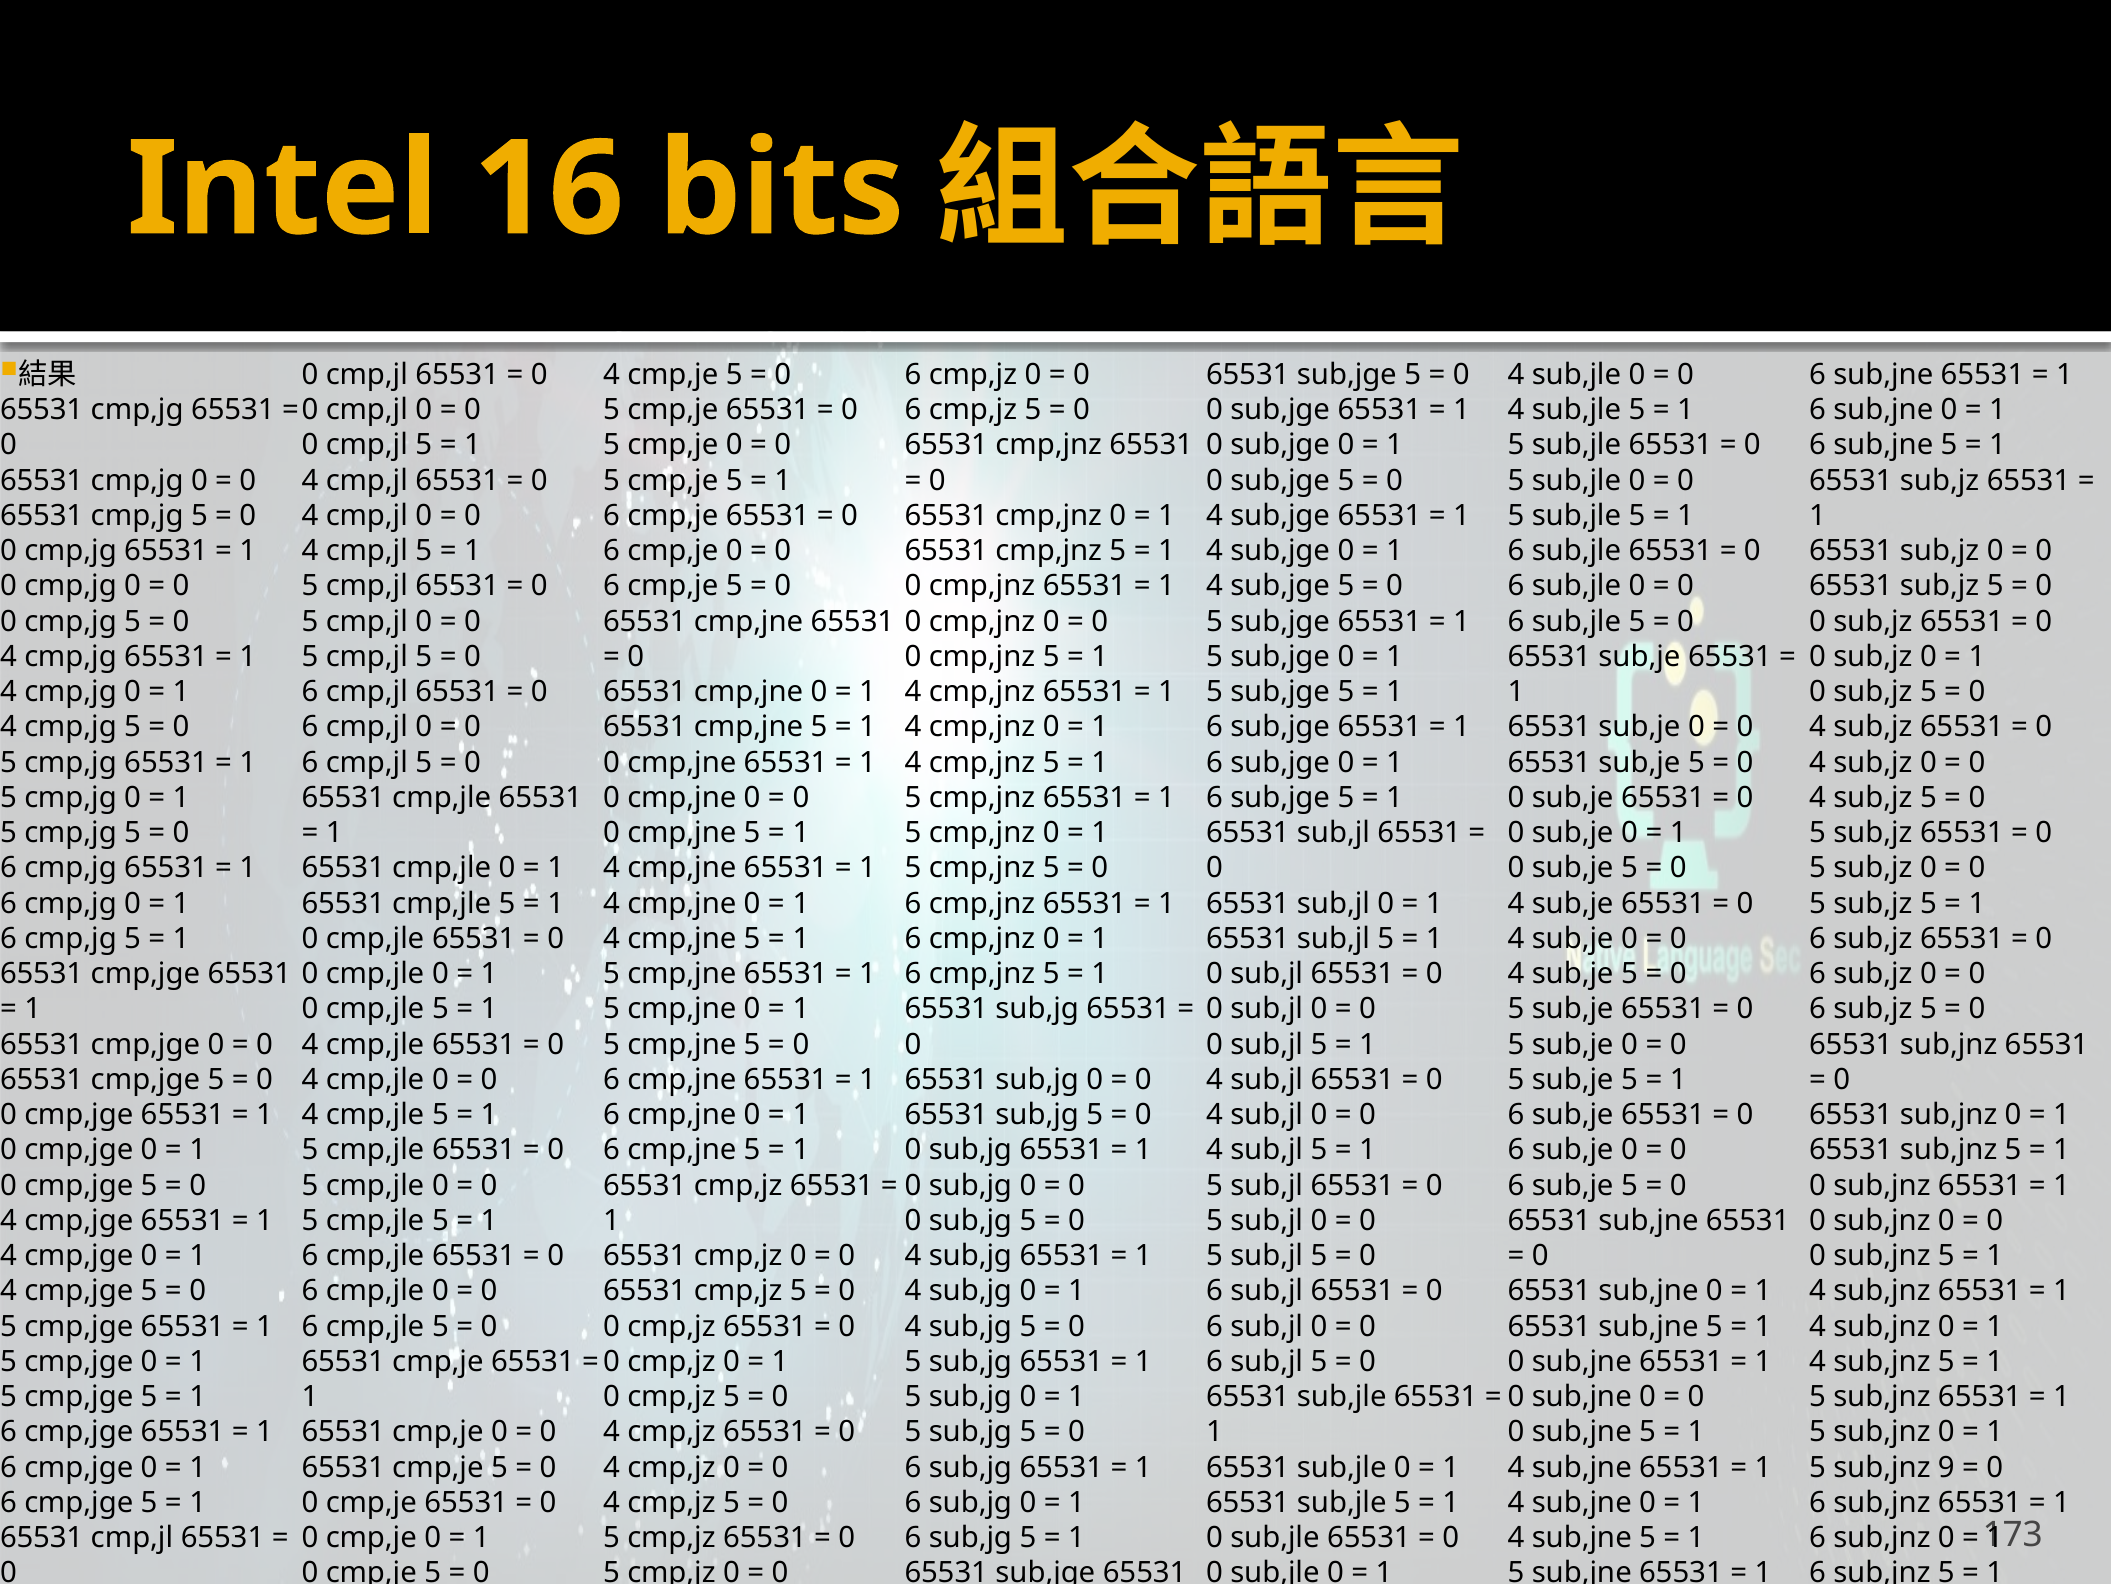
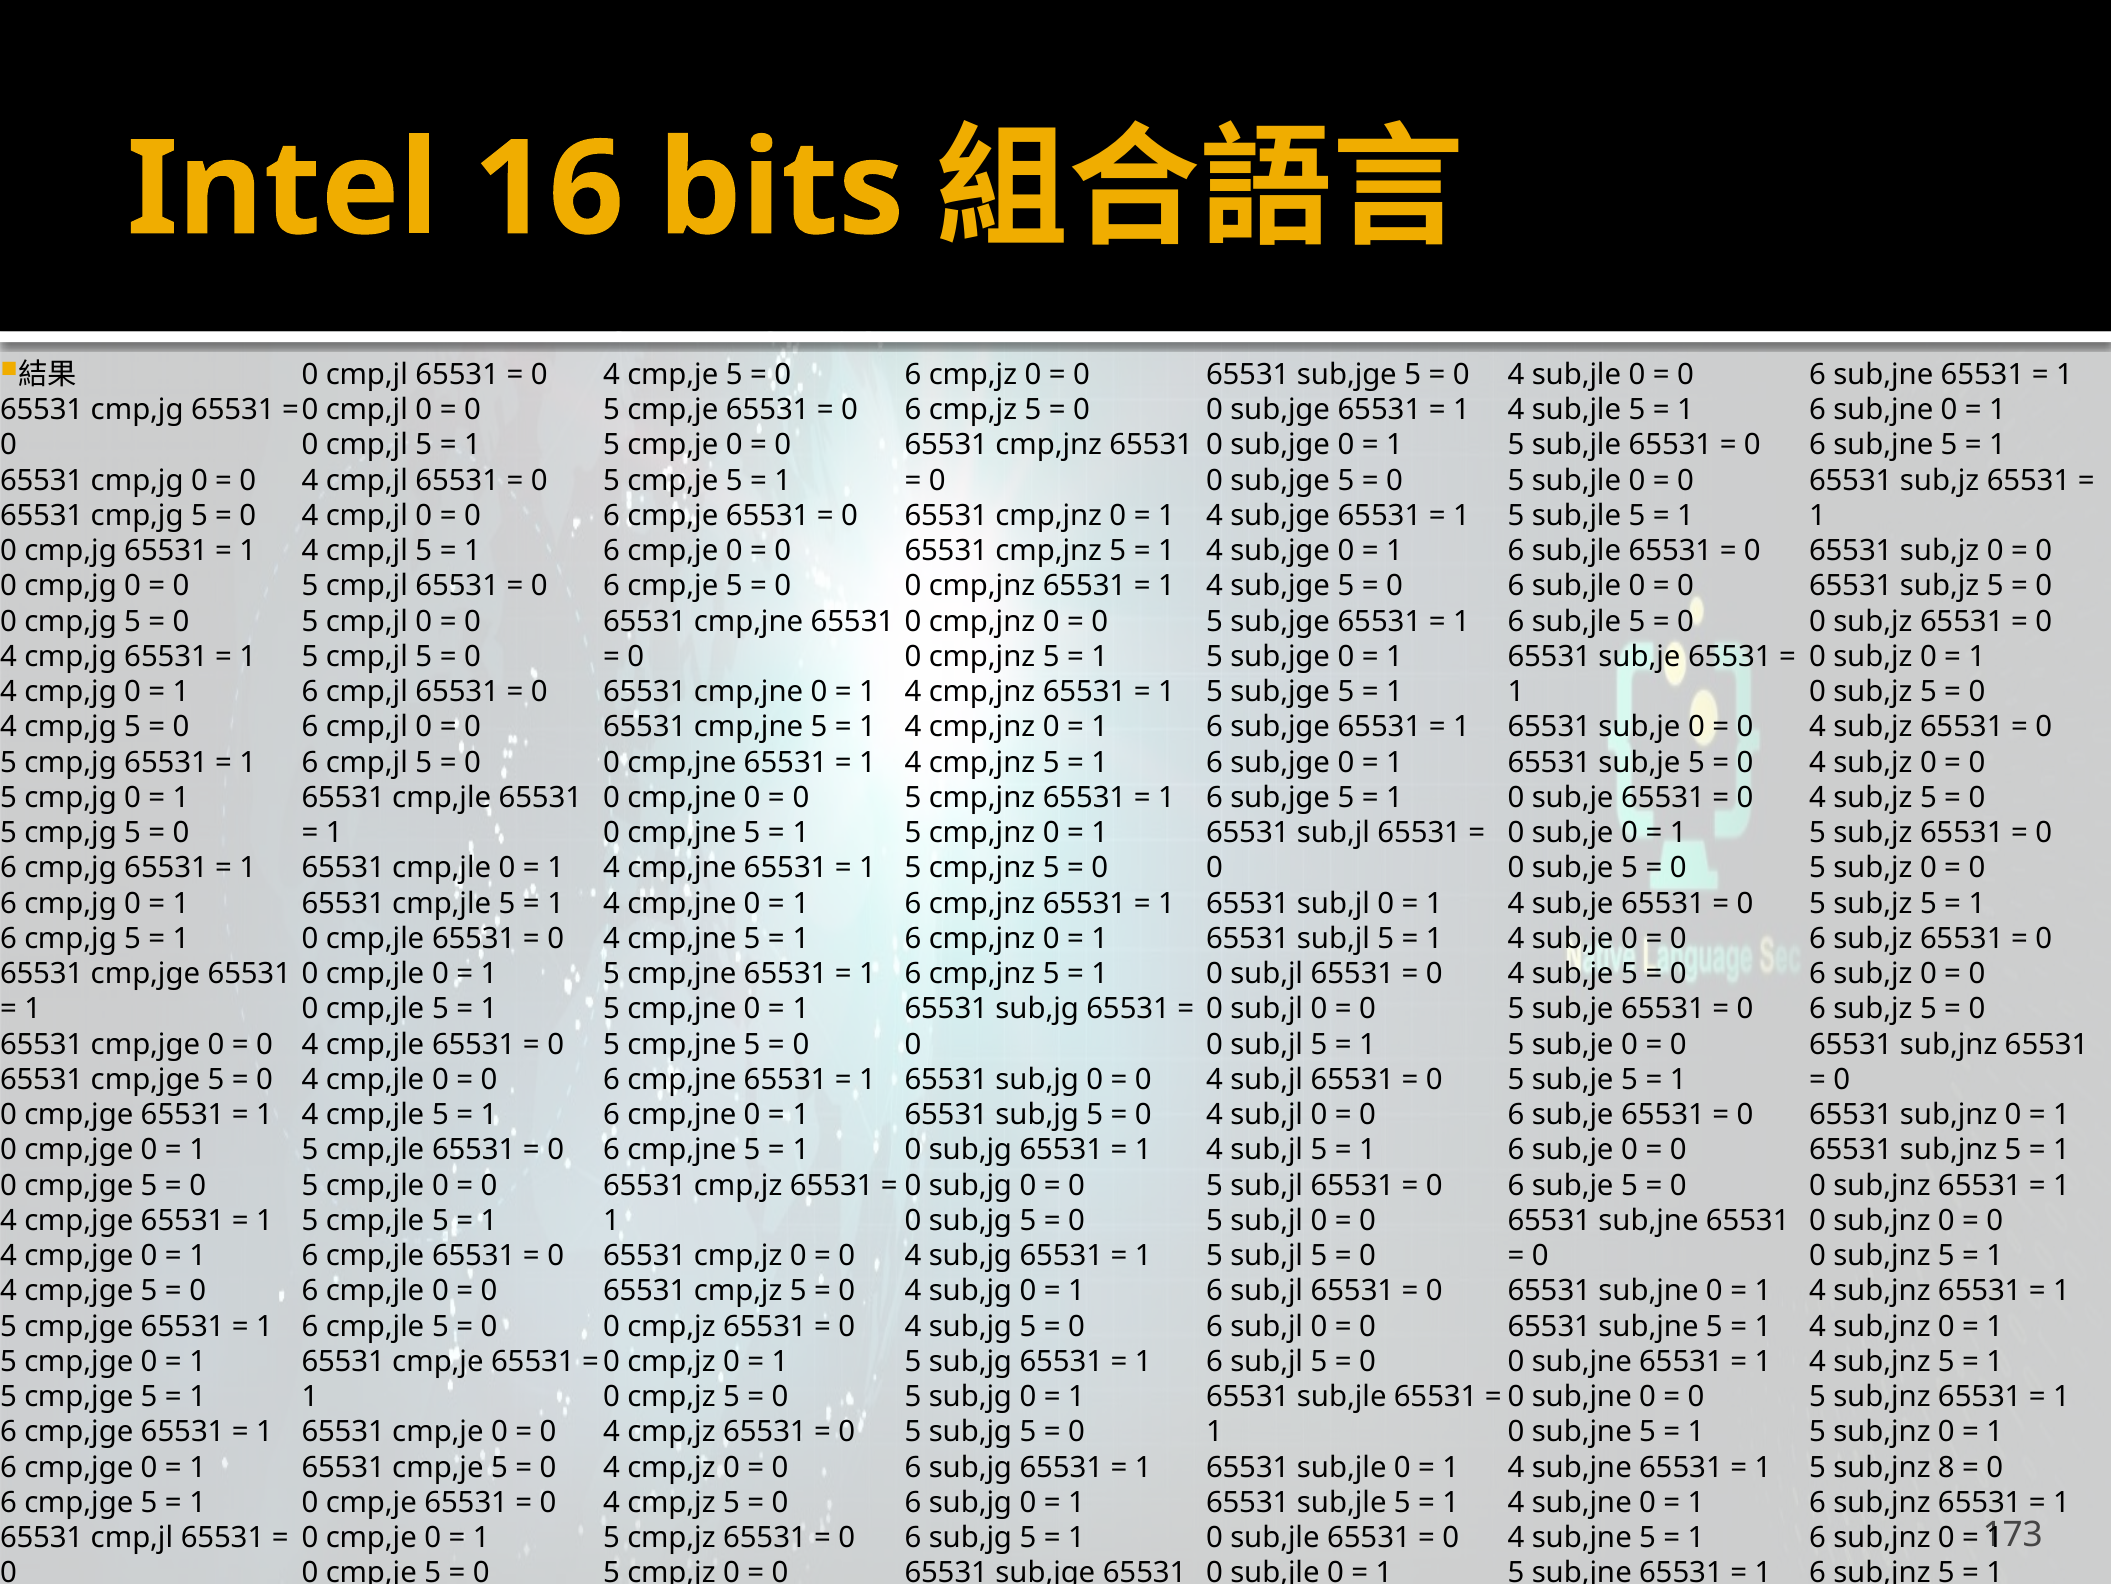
9: 9 -> 8
